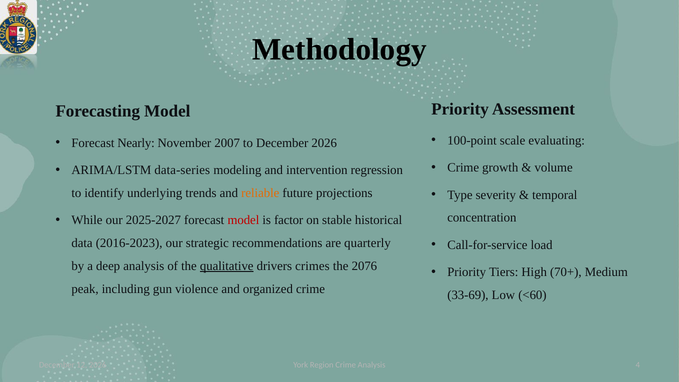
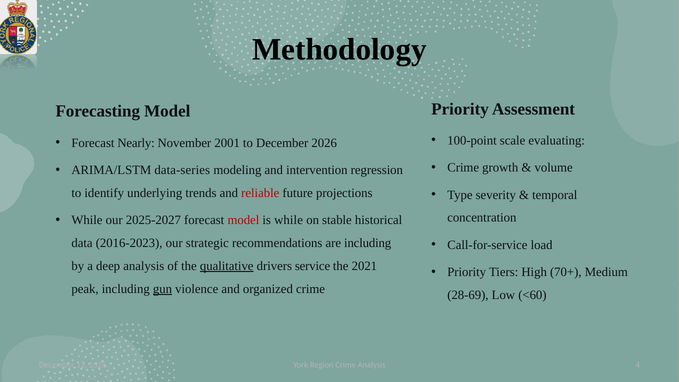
2007: 2007 -> 2001
reliable colour: orange -> red
is factor: factor -> while
are quarterly: quarterly -> including
crimes: crimes -> service
2076: 2076 -> 2021
gun underline: none -> present
33-69: 33-69 -> 28-69
